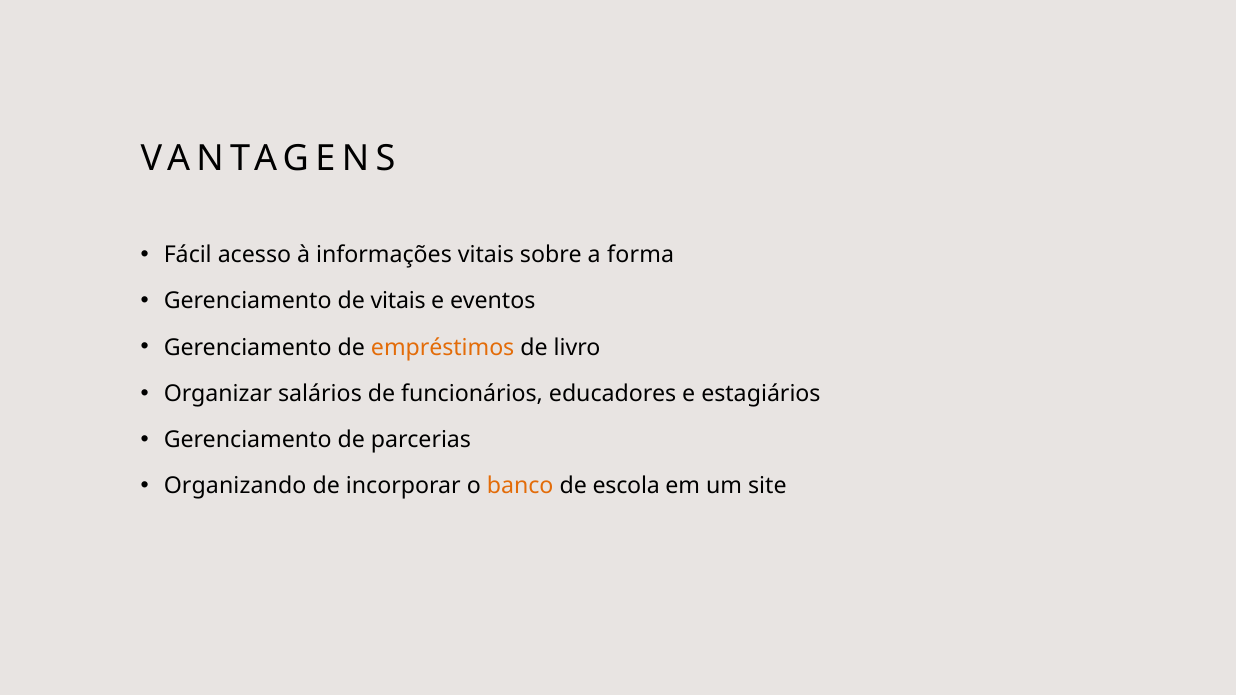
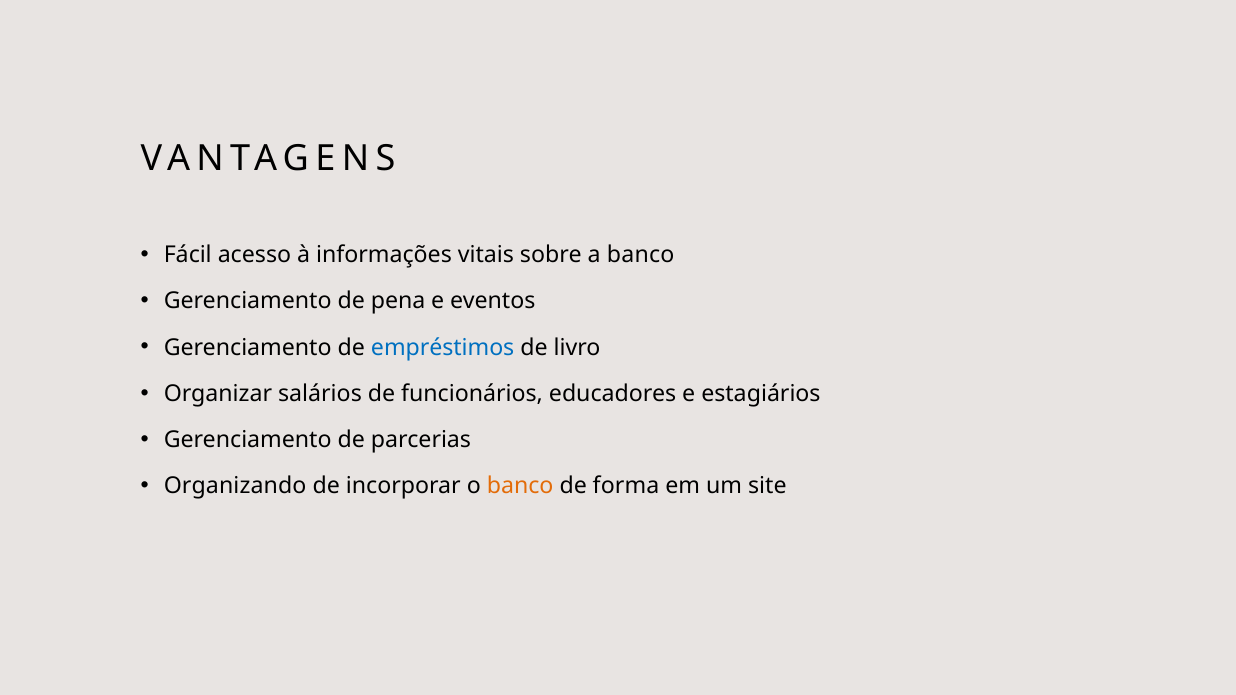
a forma: forma -> banco
de vitais: vitais -> pena
empréstimos colour: orange -> blue
escola: escola -> forma
